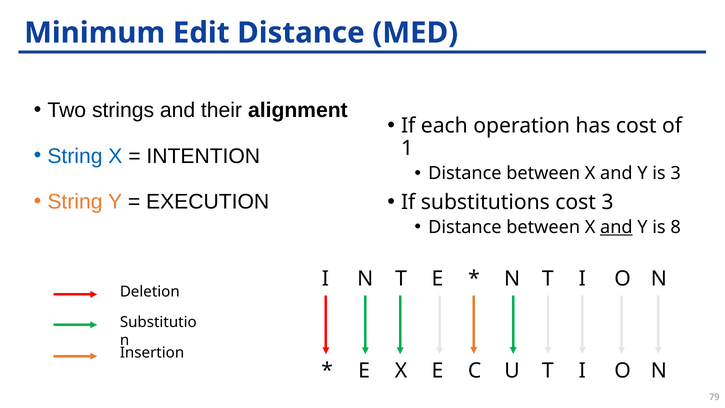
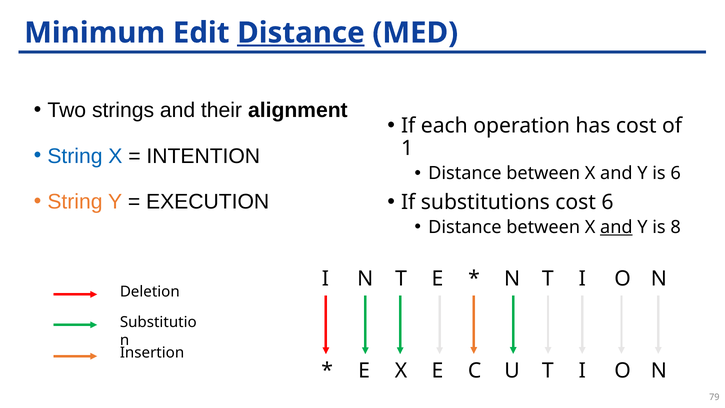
Distance at (301, 33) underline: none -> present
is 3: 3 -> 6
cost 3: 3 -> 6
